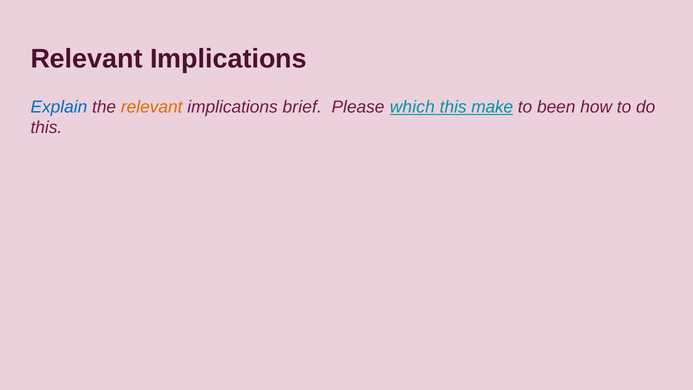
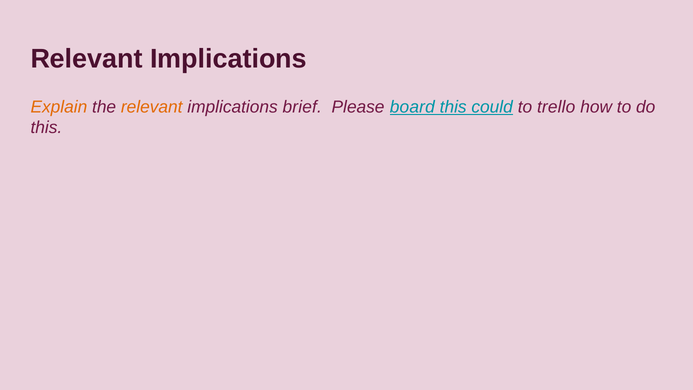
Explain colour: blue -> orange
which: which -> board
make: make -> could
been: been -> trello
